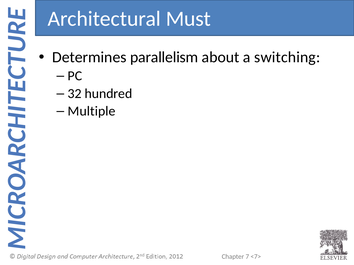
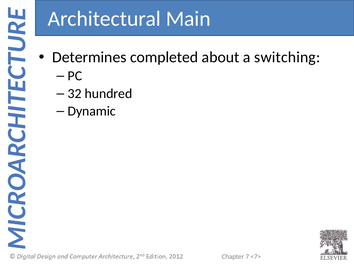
Must: Must -> Main
parallelism: parallelism -> completed
Multiple: Multiple -> Dynamic
